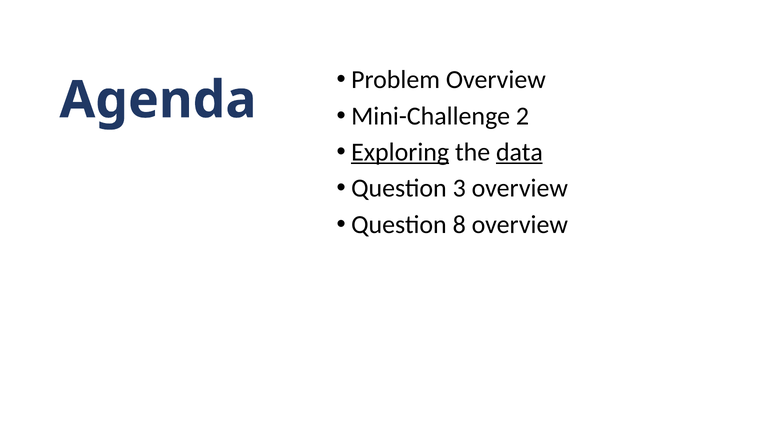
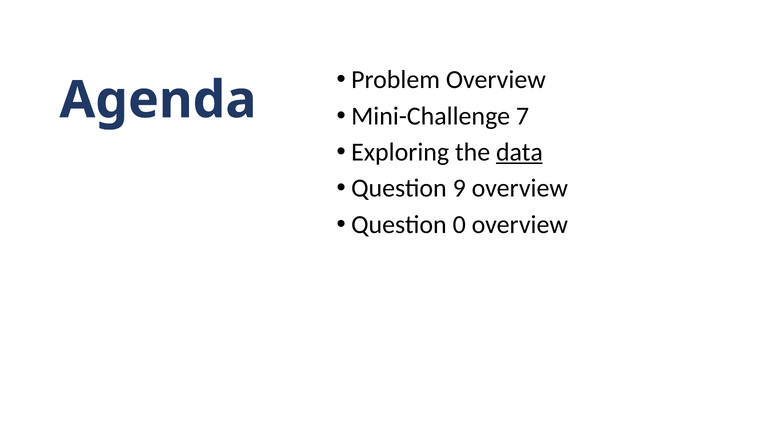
2: 2 -> 7
Exploring underline: present -> none
3: 3 -> 9
8: 8 -> 0
